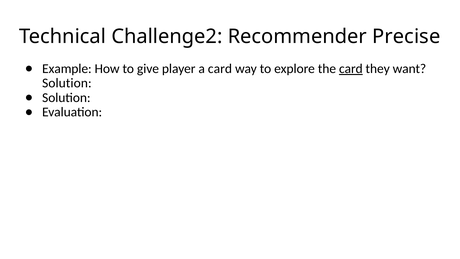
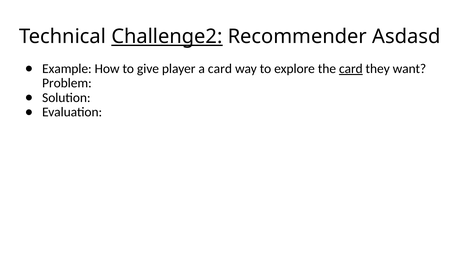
Challenge2 underline: none -> present
Precise: Precise -> Asdasd
Solution at (67, 83): Solution -> Problem
